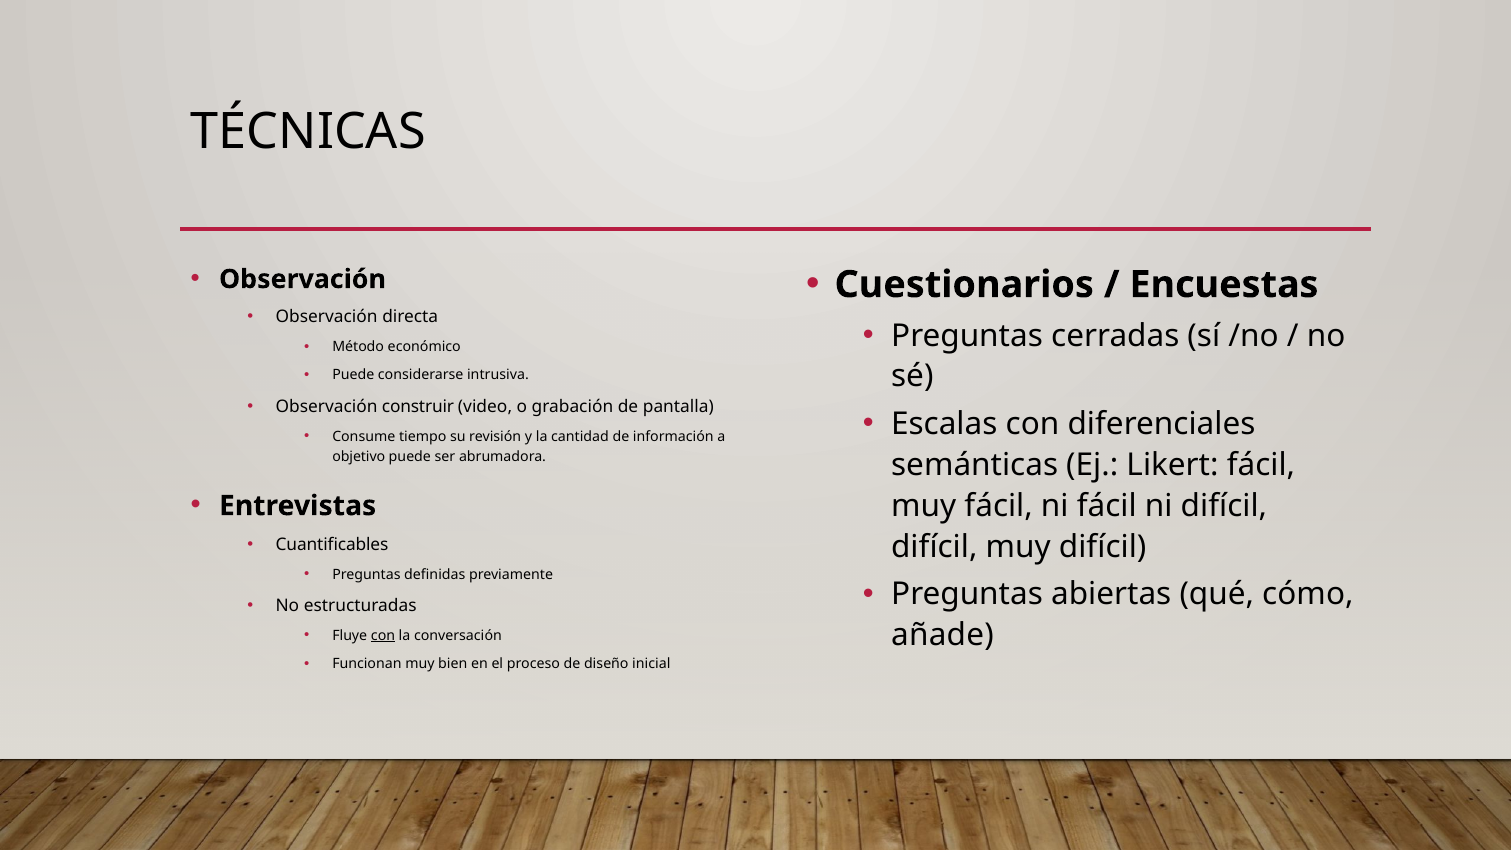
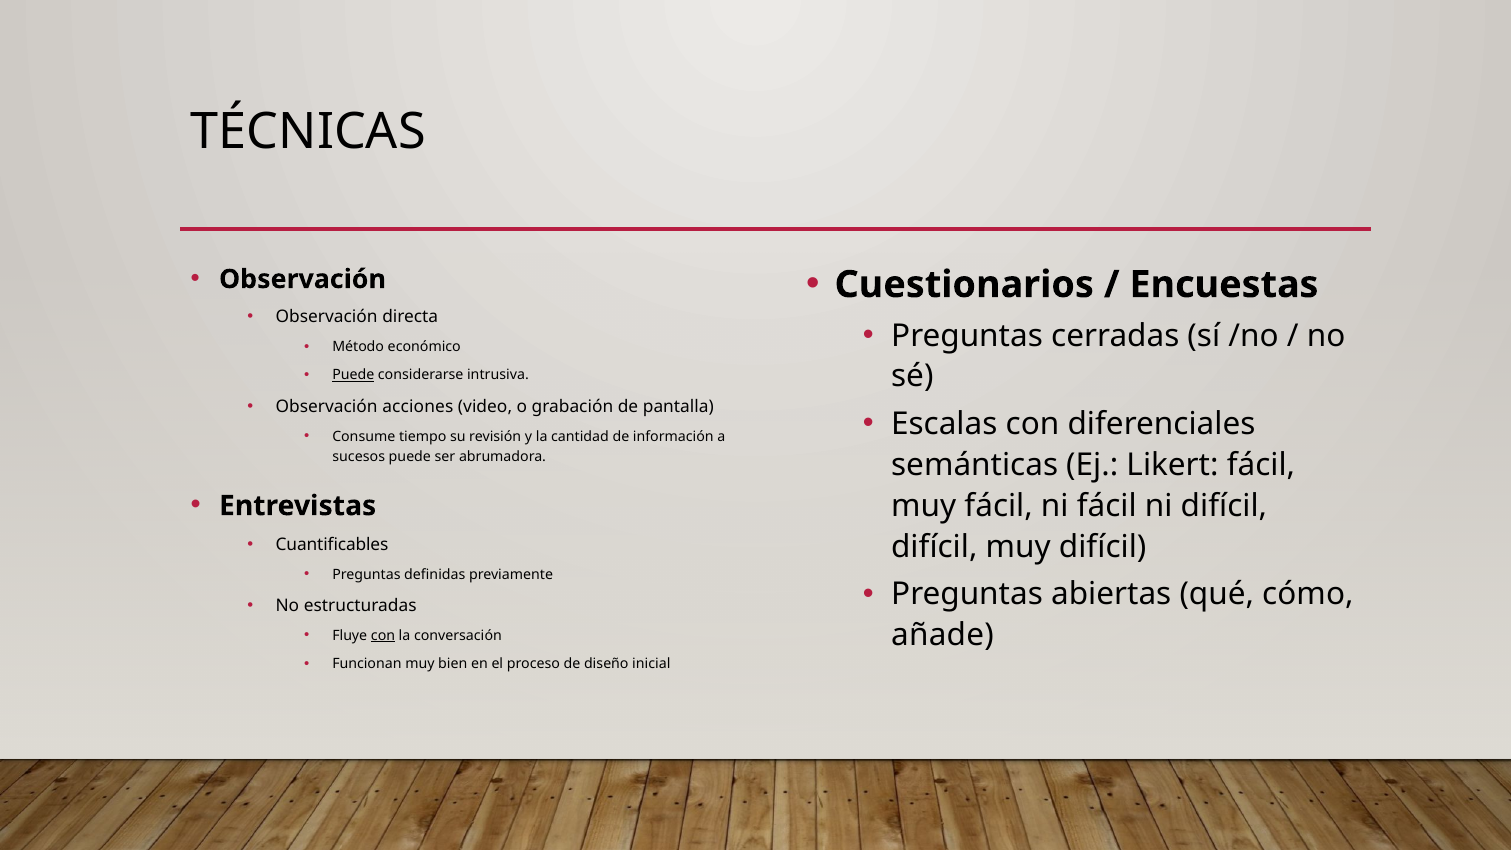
Puede at (353, 375) underline: none -> present
construir: construir -> acciones
objetivo: objetivo -> sucesos
